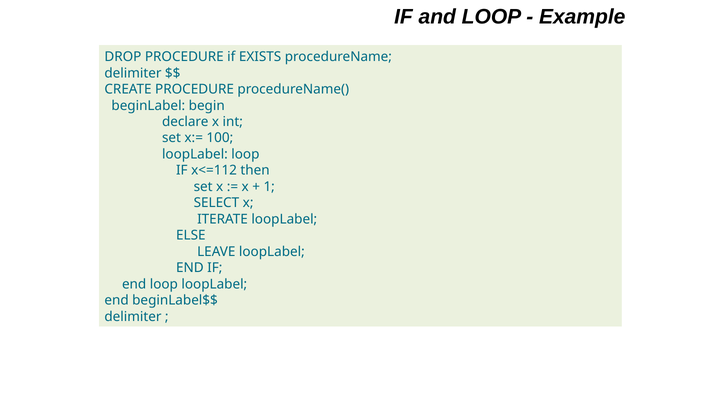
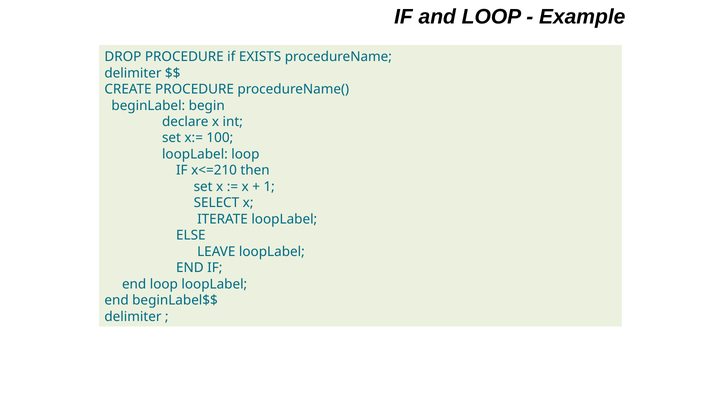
x<=112: x<=112 -> x<=210
